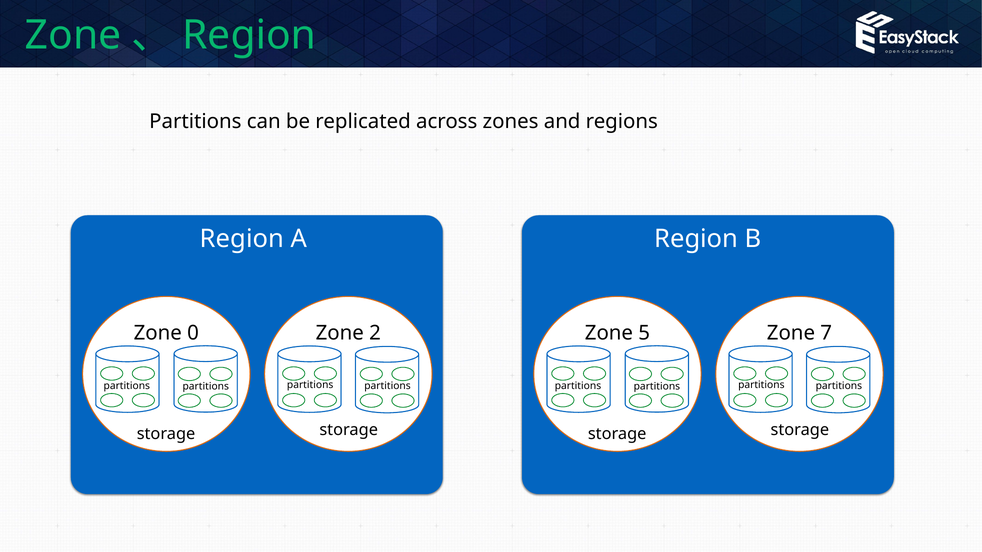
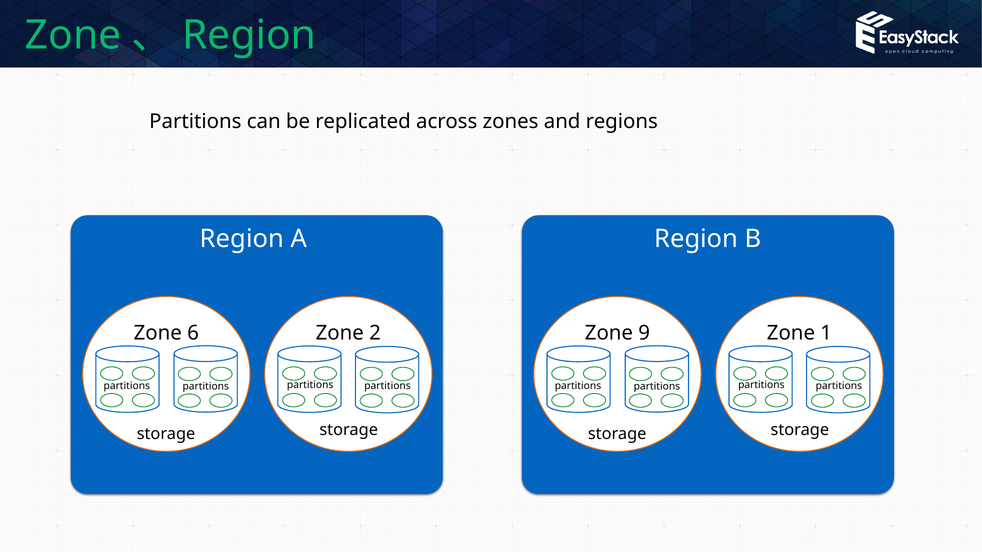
0: 0 -> 6
5: 5 -> 9
7: 7 -> 1
